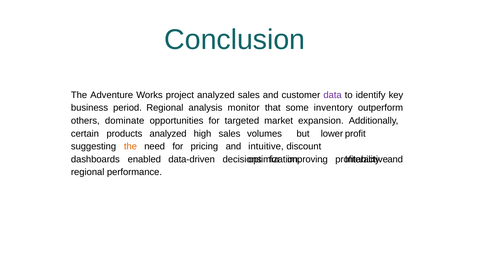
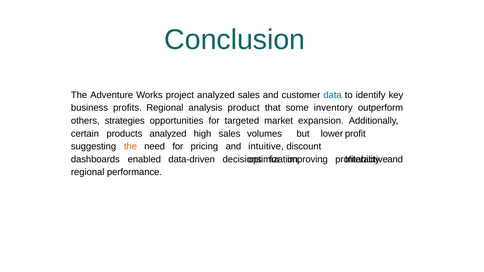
data colour: purple -> blue
period: period -> profits
monitor: monitor -> product
dominate: dominate -> strategies
